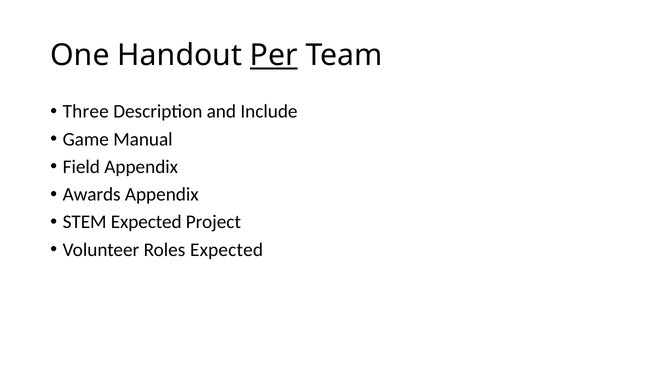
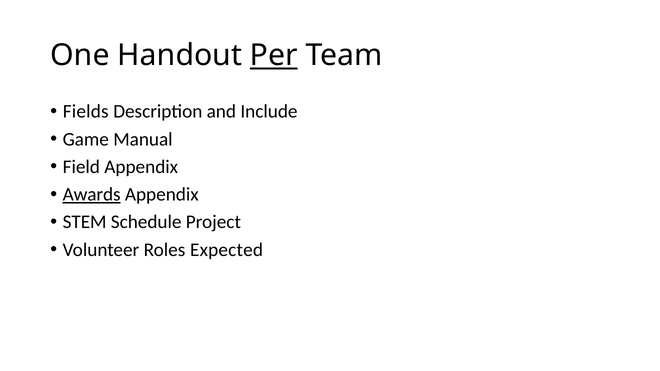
Three: Three -> Fields
Awards underline: none -> present
STEM Expected: Expected -> Schedule
